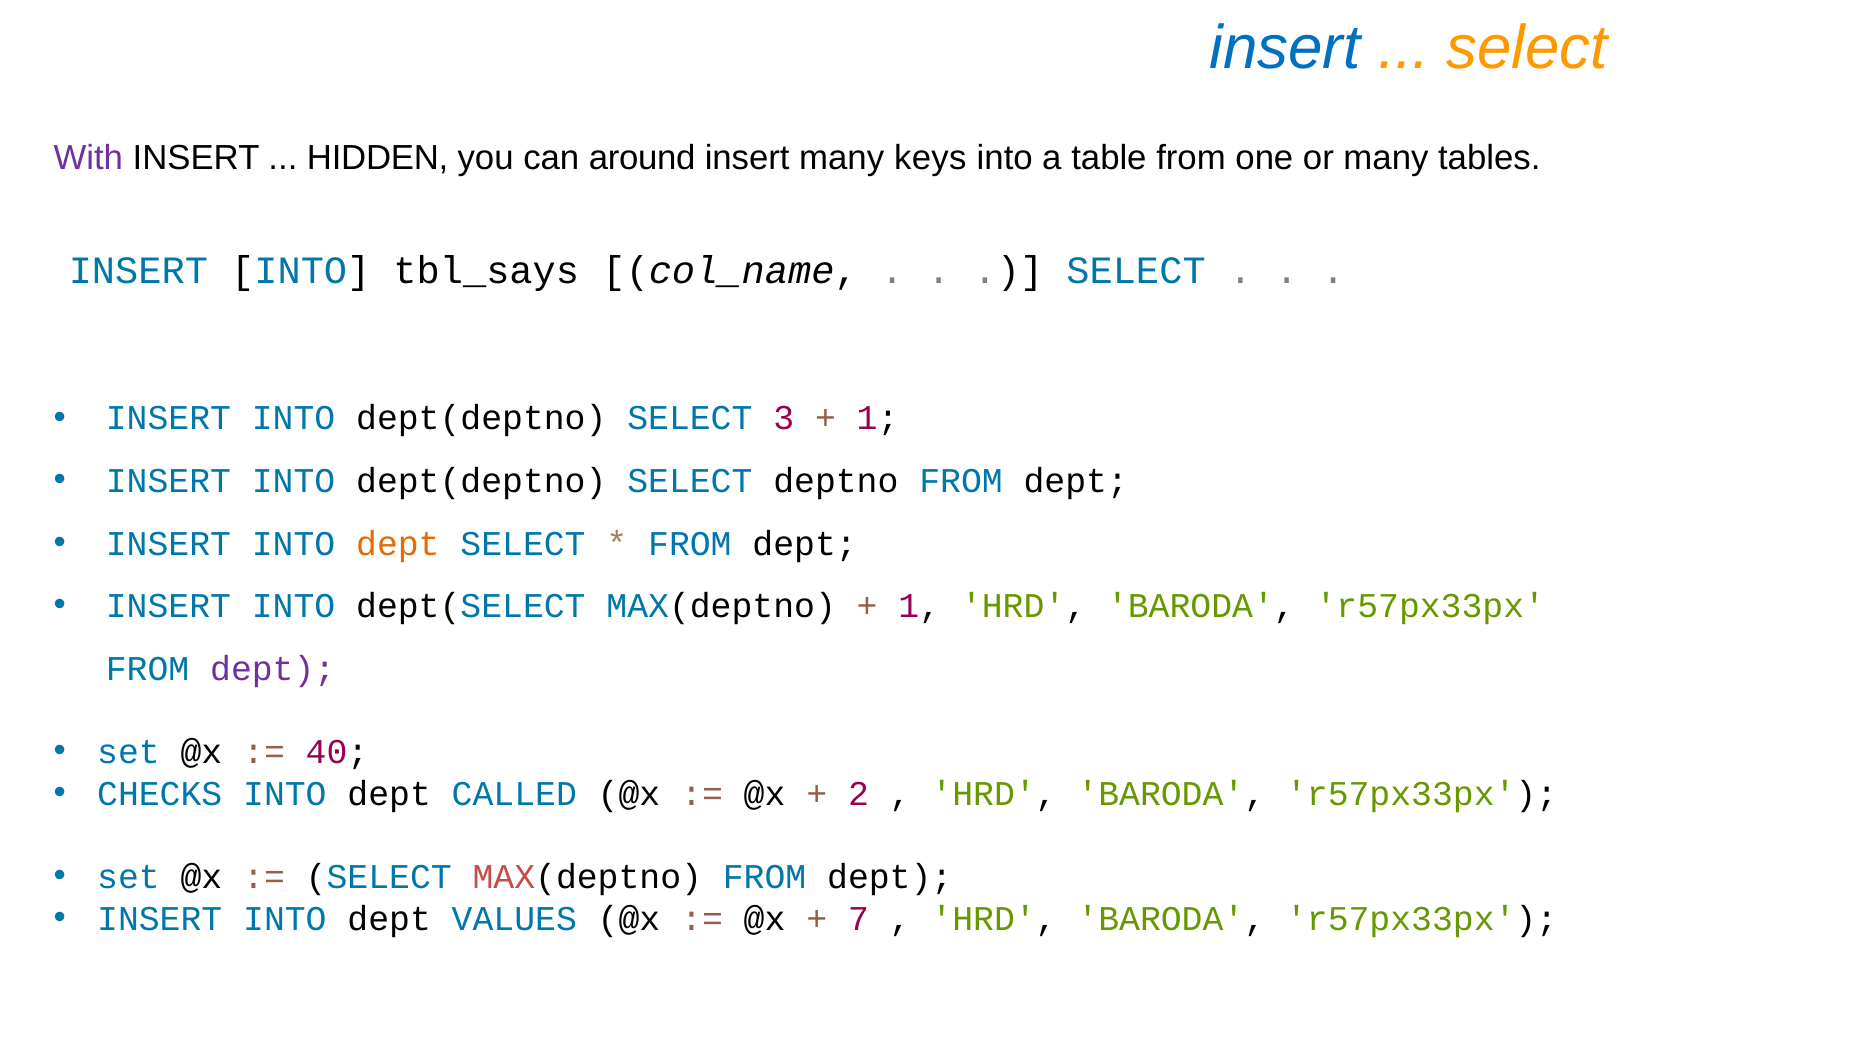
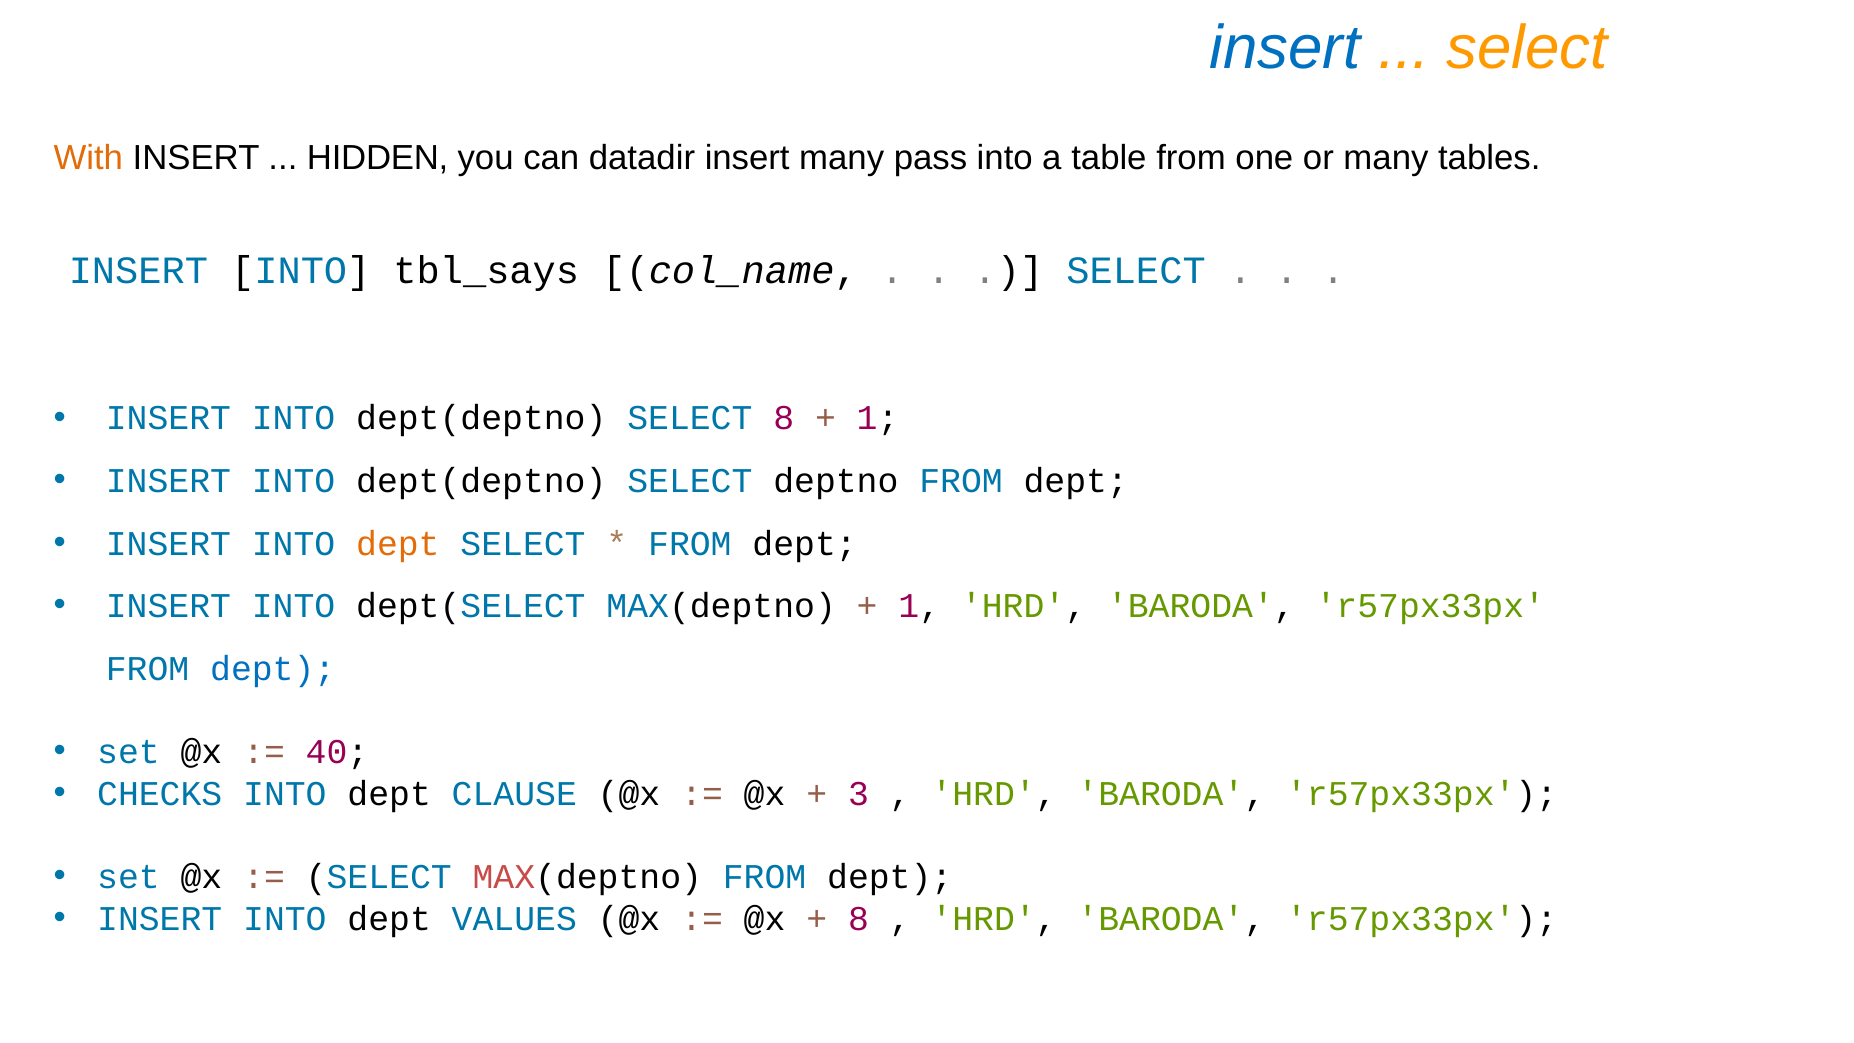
With colour: purple -> orange
around: around -> datadir
keys: keys -> pass
SELECT 3: 3 -> 8
dept at (273, 669) colour: purple -> blue
CALLED: CALLED -> CLAUSE
2: 2 -> 3
7 at (858, 919): 7 -> 8
